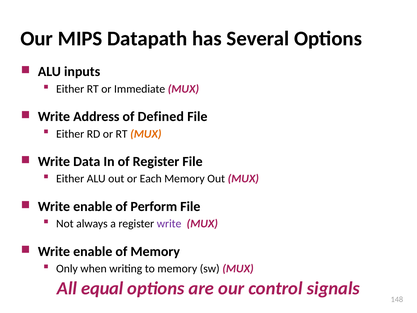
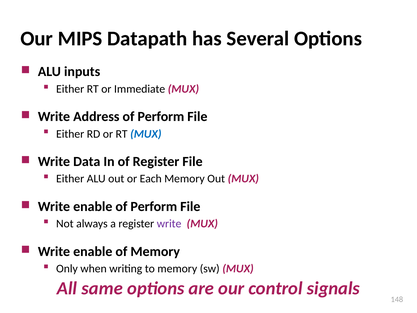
Address of Defined: Defined -> Perform
MUX at (146, 134) colour: orange -> blue
equal: equal -> same
